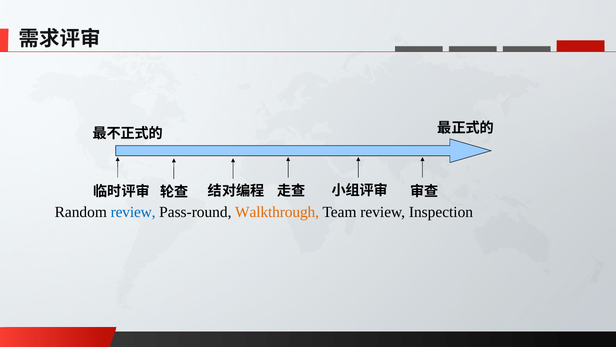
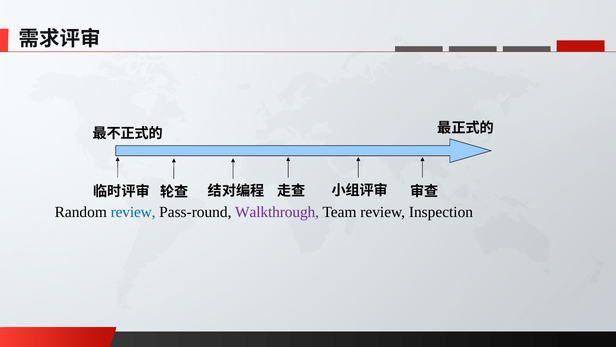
Walkthrough colour: orange -> purple
